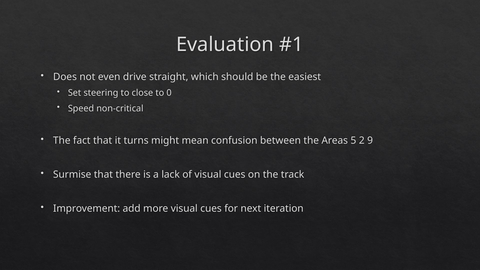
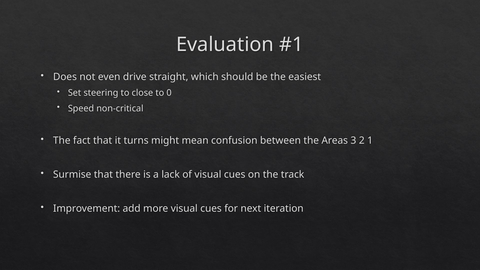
5: 5 -> 3
9: 9 -> 1
